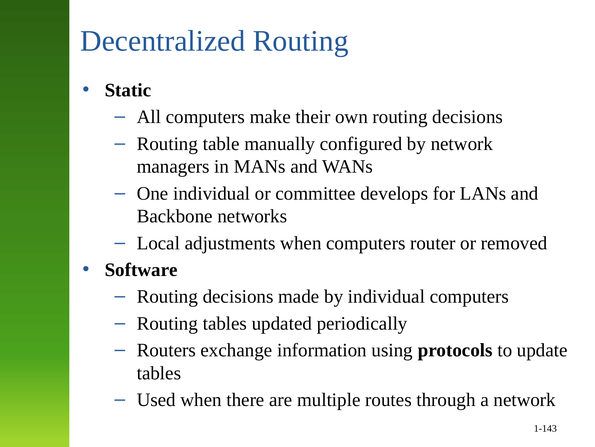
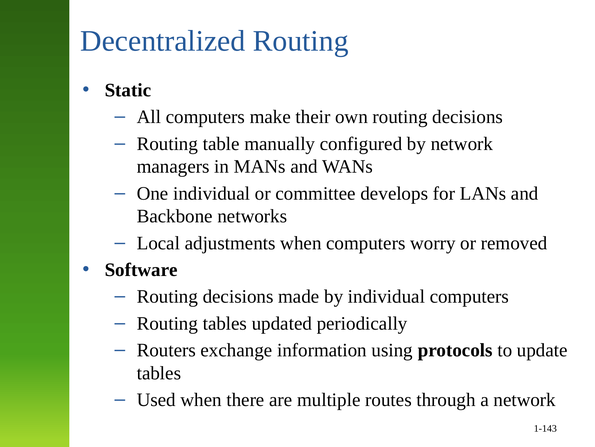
router: router -> worry
